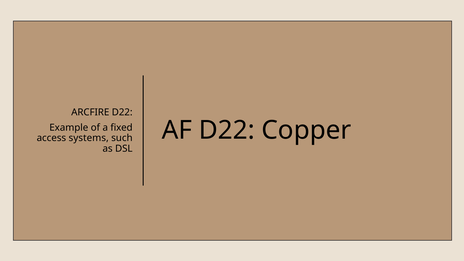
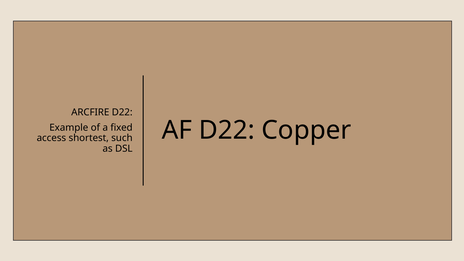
systems: systems -> shortest
